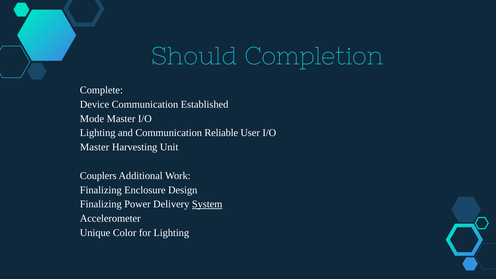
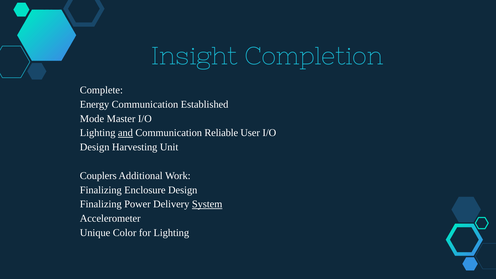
Should: Should -> Insight
Device: Device -> Energy
and underline: none -> present
Master at (95, 147): Master -> Design
